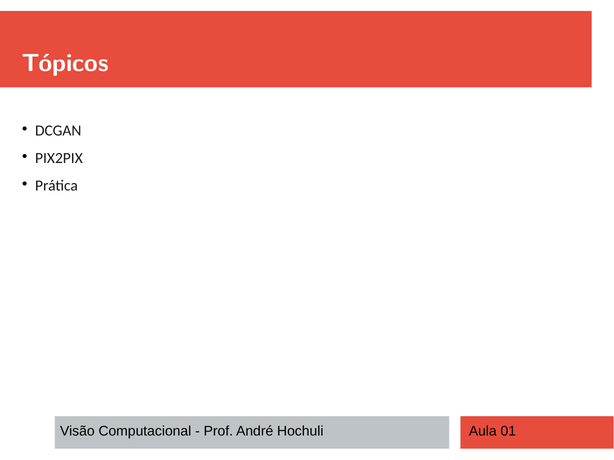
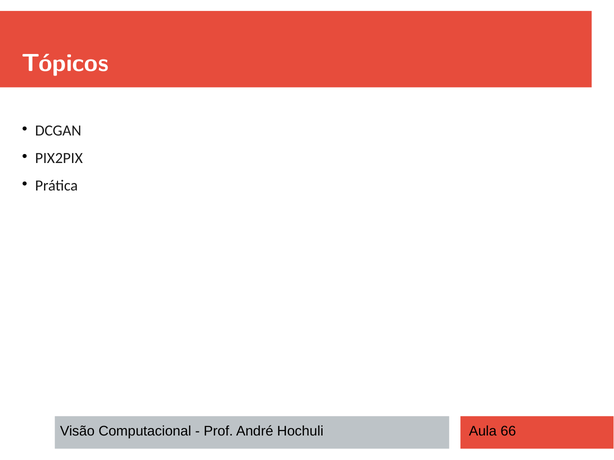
01: 01 -> 66
